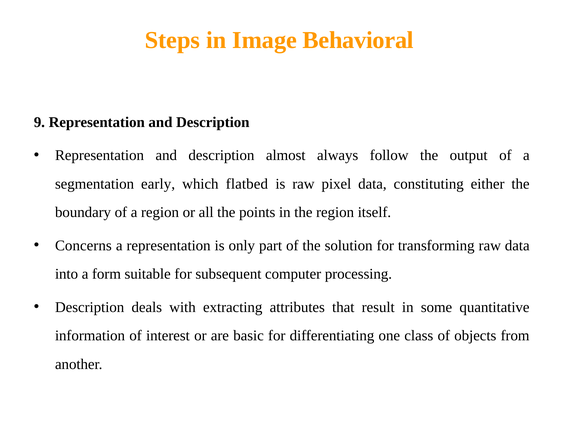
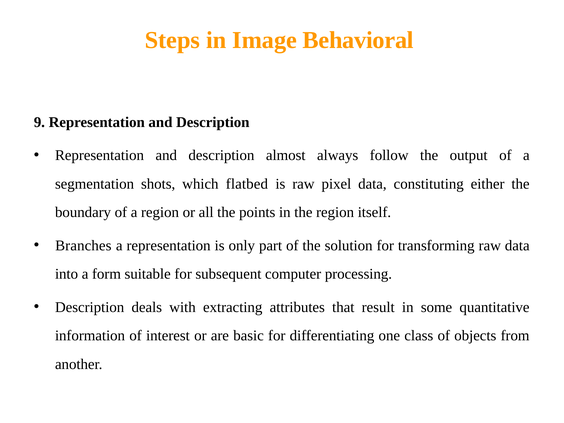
early: early -> shots
Concerns: Concerns -> Branches
